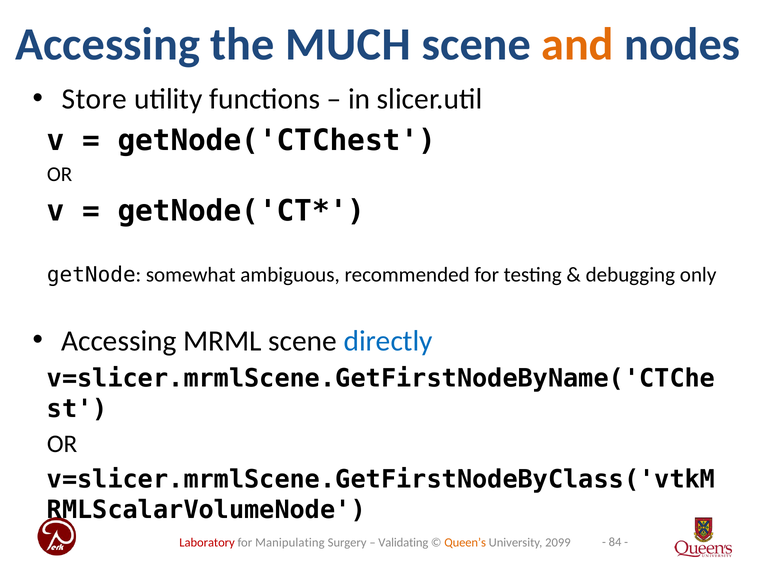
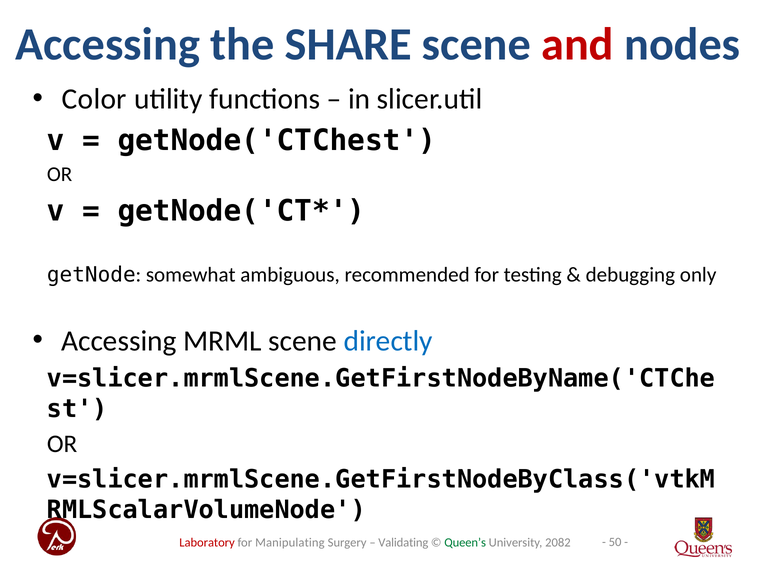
MUCH: MUCH -> SHARE
and colour: orange -> red
Store: Store -> Color
84: 84 -> 50
Queen’s colour: orange -> green
2099: 2099 -> 2082
